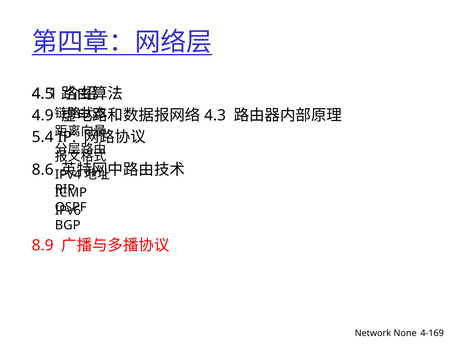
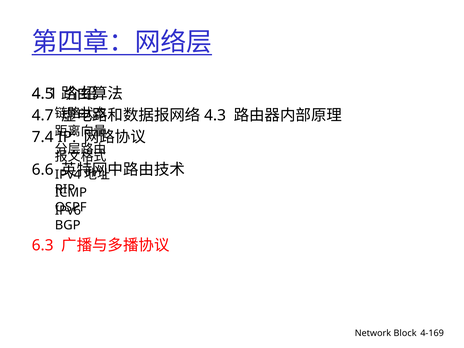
4.9: 4.9 -> 4.7
5.4: 5.4 -> 7.4
8.6: 8.6 -> 6.6
8.9: 8.9 -> 6.3
None: None -> Block
